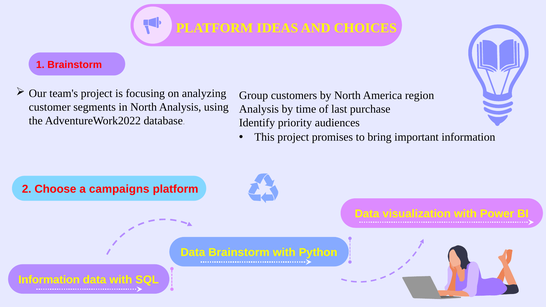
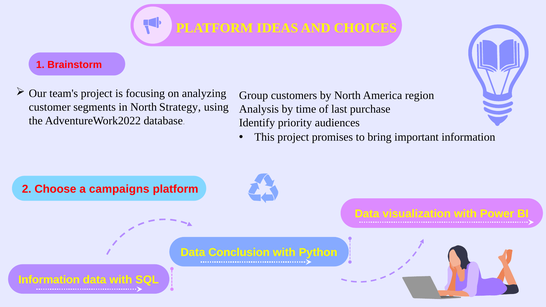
North Analysis: Analysis -> Strategy
Data Brainstorm: Brainstorm -> Conclusion
